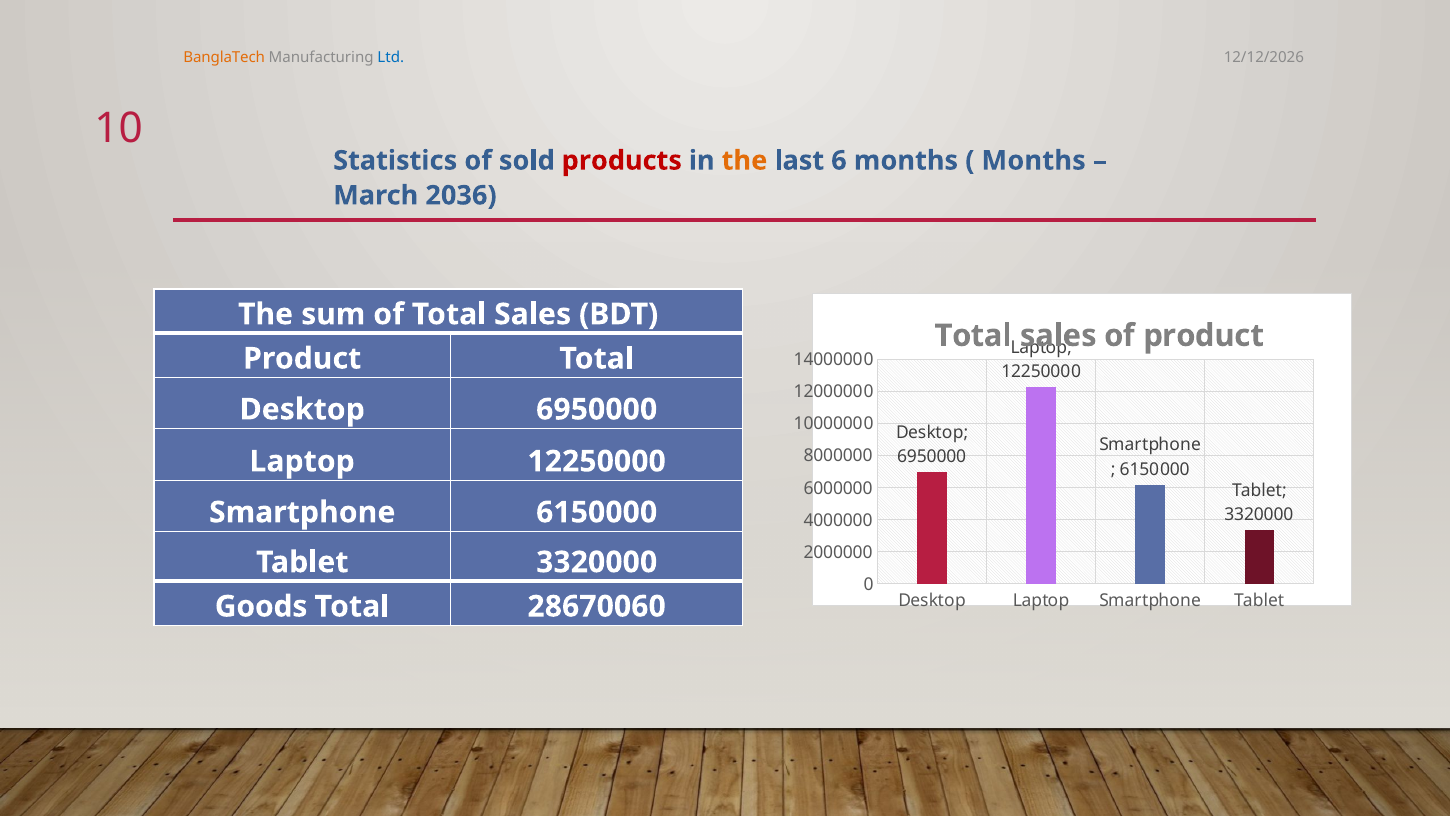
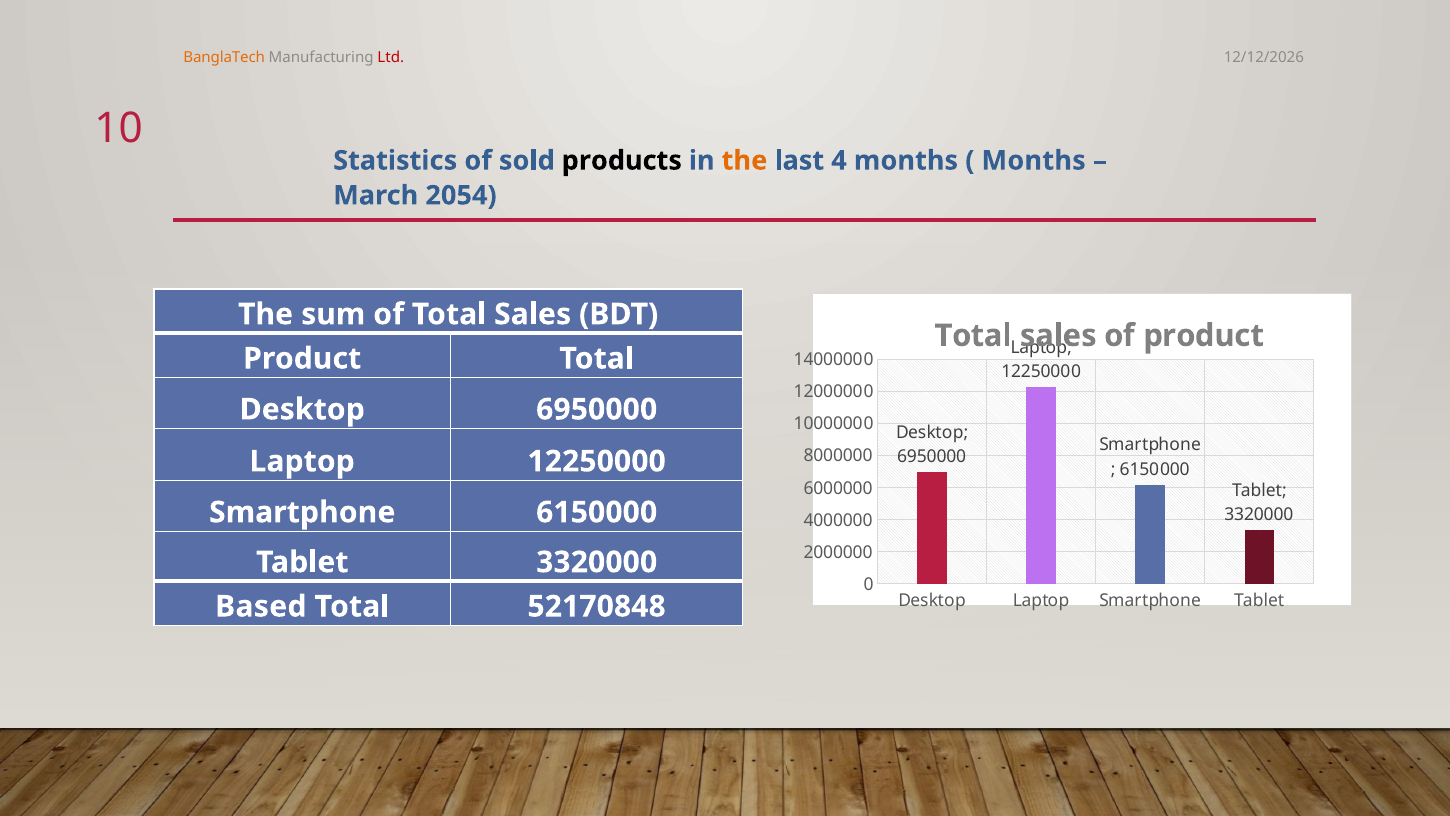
Ltd colour: blue -> red
products colour: red -> black
6: 6 -> 4
2036: 2036 -> 2054
Goods: Goods -> Based
28670060: 28670060 -> 52170848
